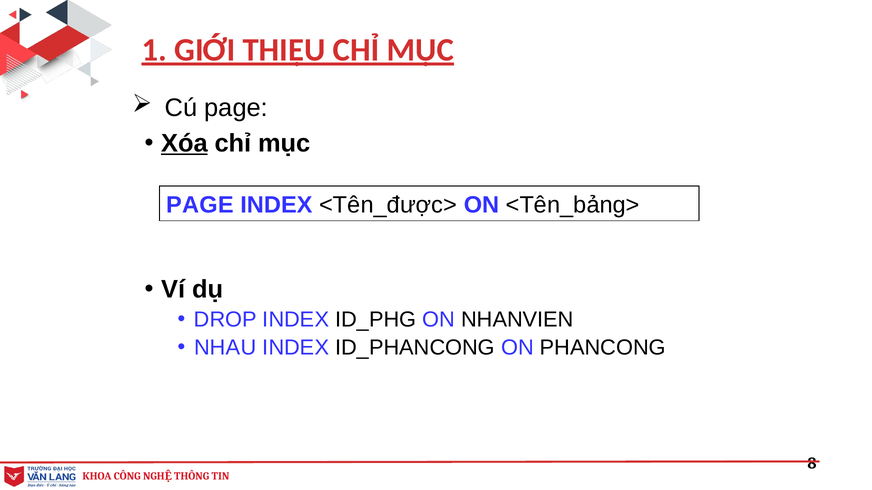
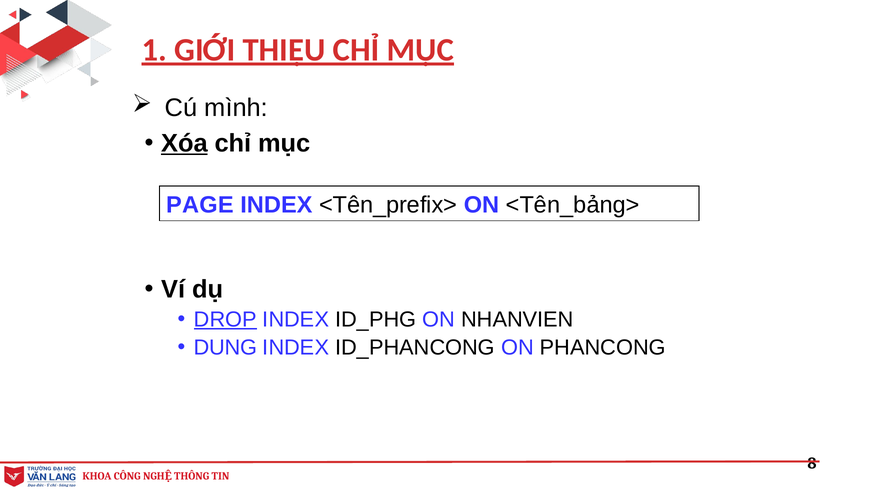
Cú page: page -> mình
<Tên_được>: <Tên_được> -> <Tên_prefix>
DROP underline: none -> present
NHAU: NHAU -> DUNG
